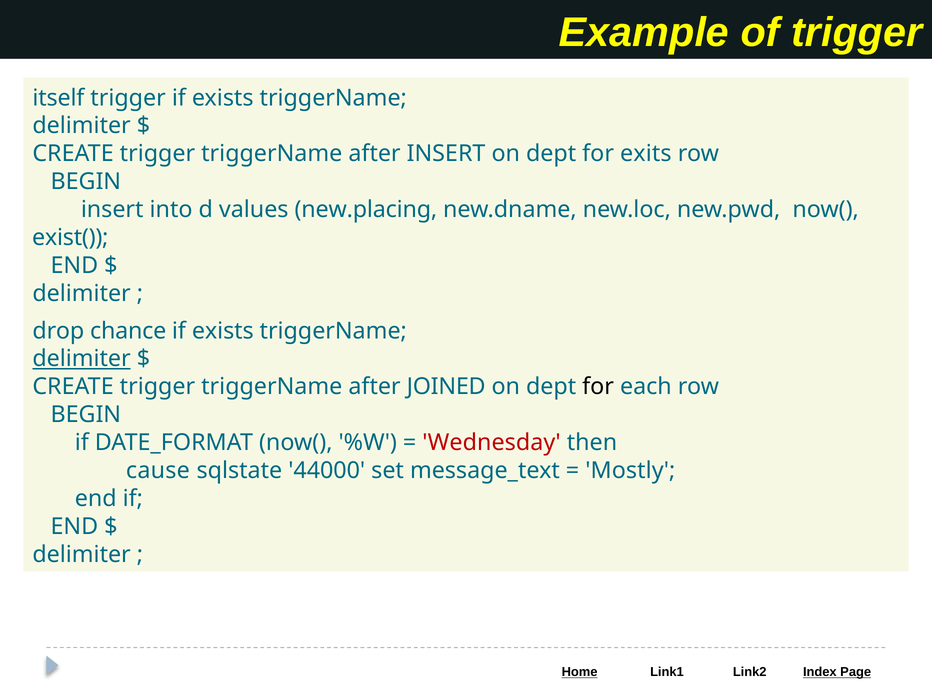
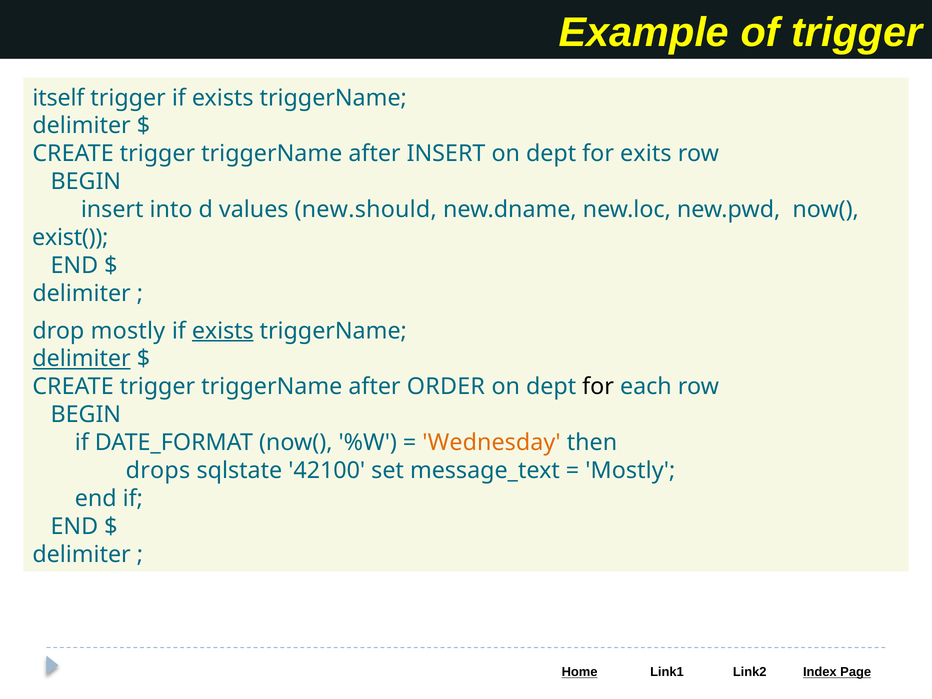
new.placing: new.placing -> new.should
drop chance: chance -> mostly
exists at (223, 331) underline: none -> present
JOINED: JOINED -> ORDER
Wednesday colour: red -> orange
cause: cause -> drops
44000: 44000 -> 42100
